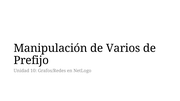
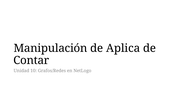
Varios: Varios -> Aplica
Prefijo: Prefijo -> Contar
